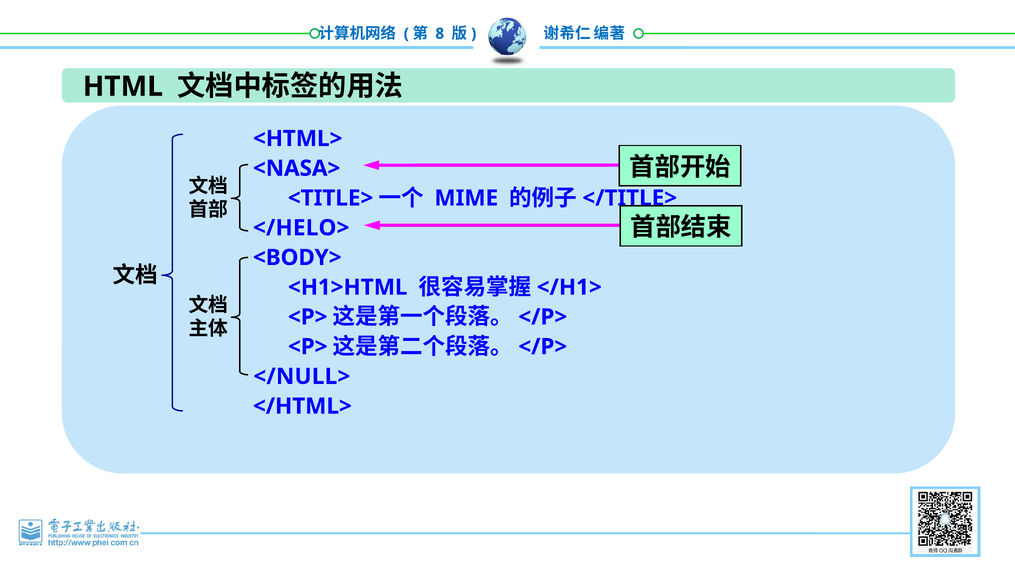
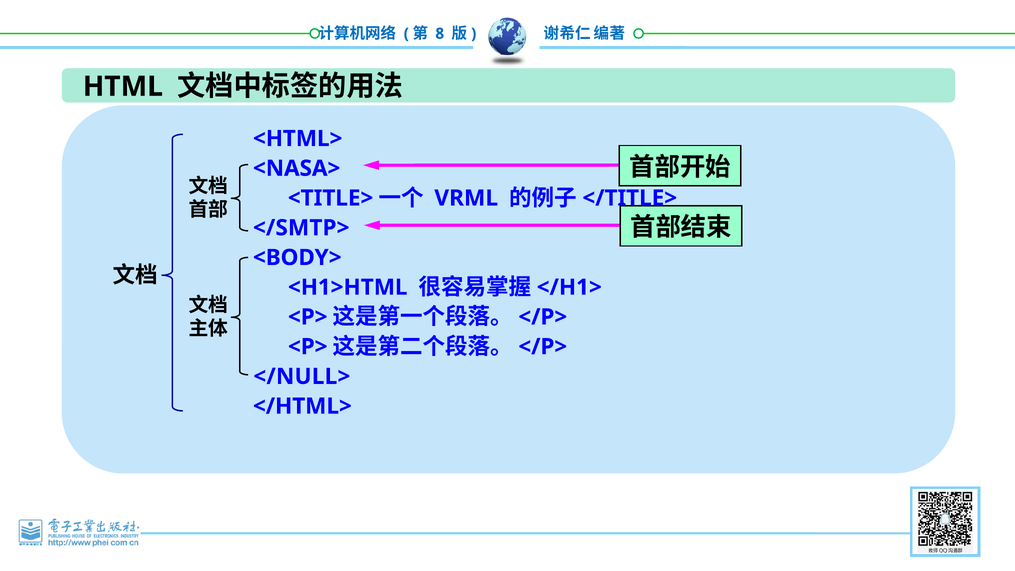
MIME: MIME -> VRML
</HELO>: </HELO> -> </SMTP>
